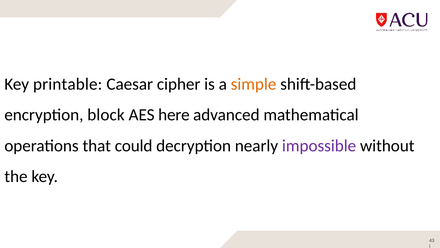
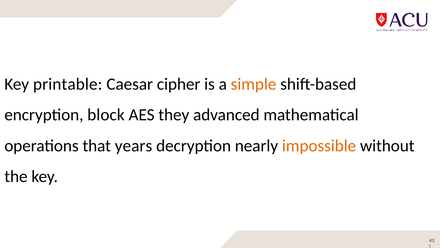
here: here -> they
could: could -> years
impossible colour: purple -> orange
